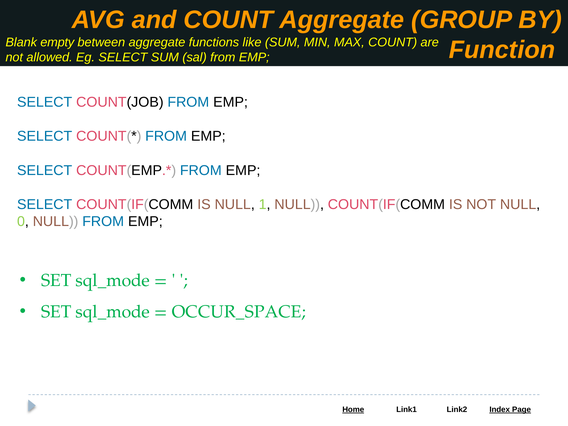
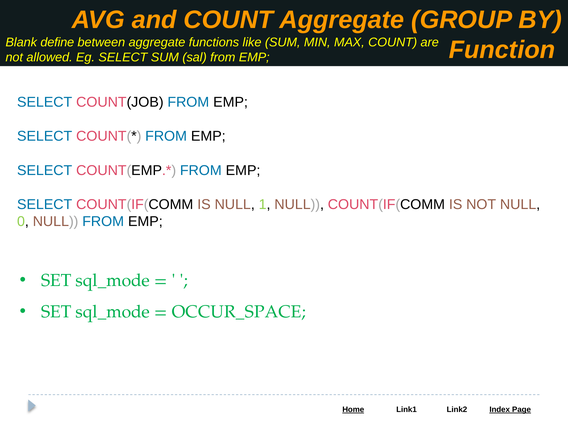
empty: empty -> define
